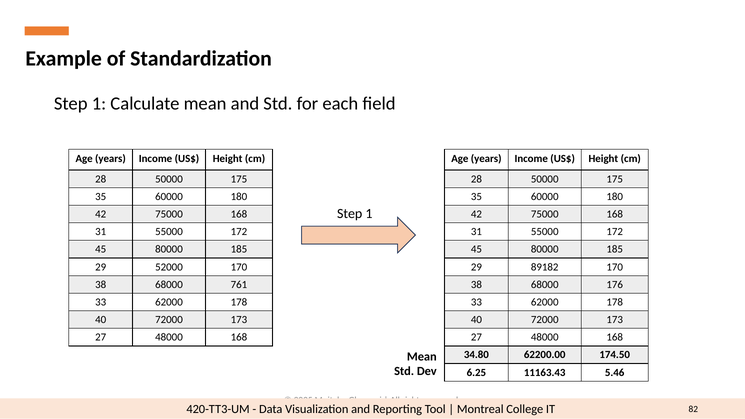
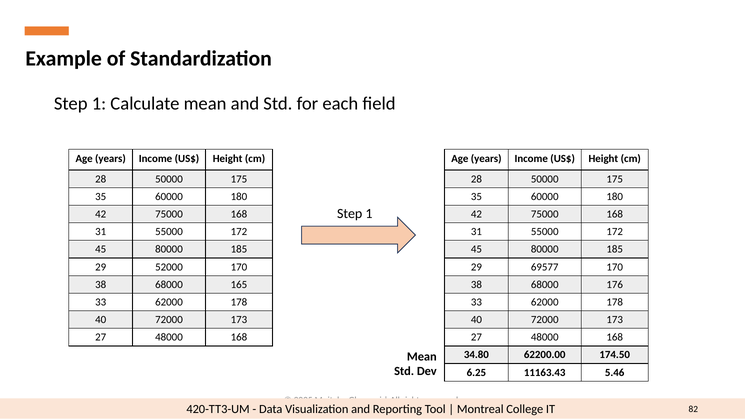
89182: 89182 -> 69577
761: 761 -> 165
